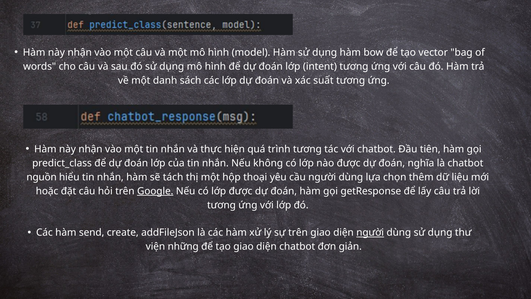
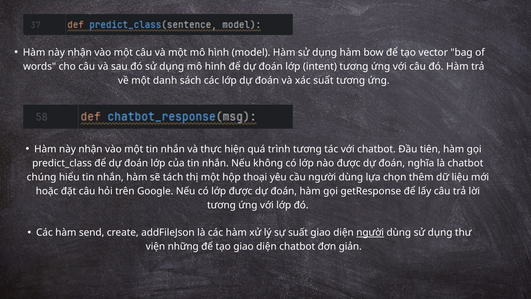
nguồn: nguồn -> chúng
Google underline: present -> none
sự trên: trên -> suất
